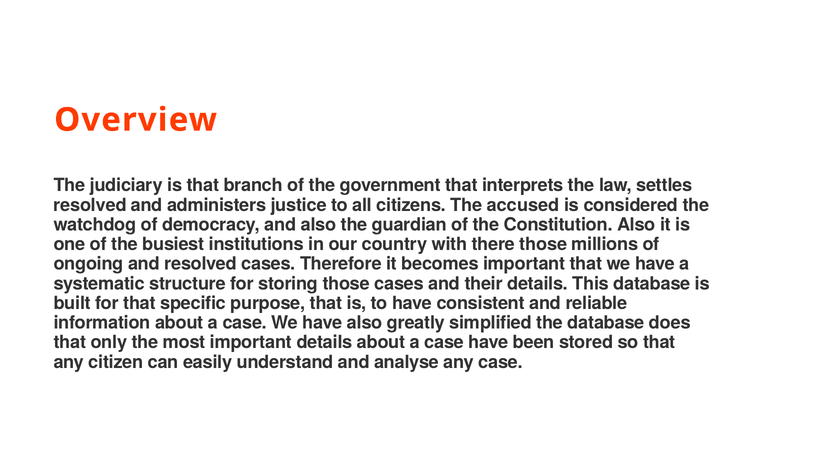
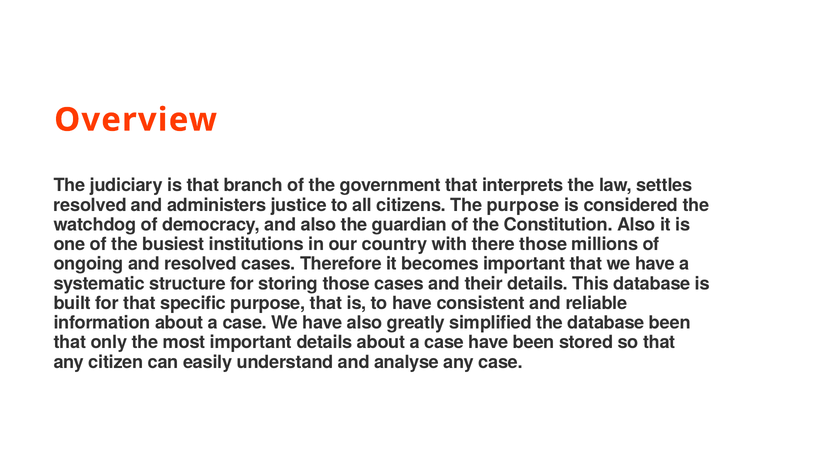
The accused: accused -> purpose
database does: does -> been
